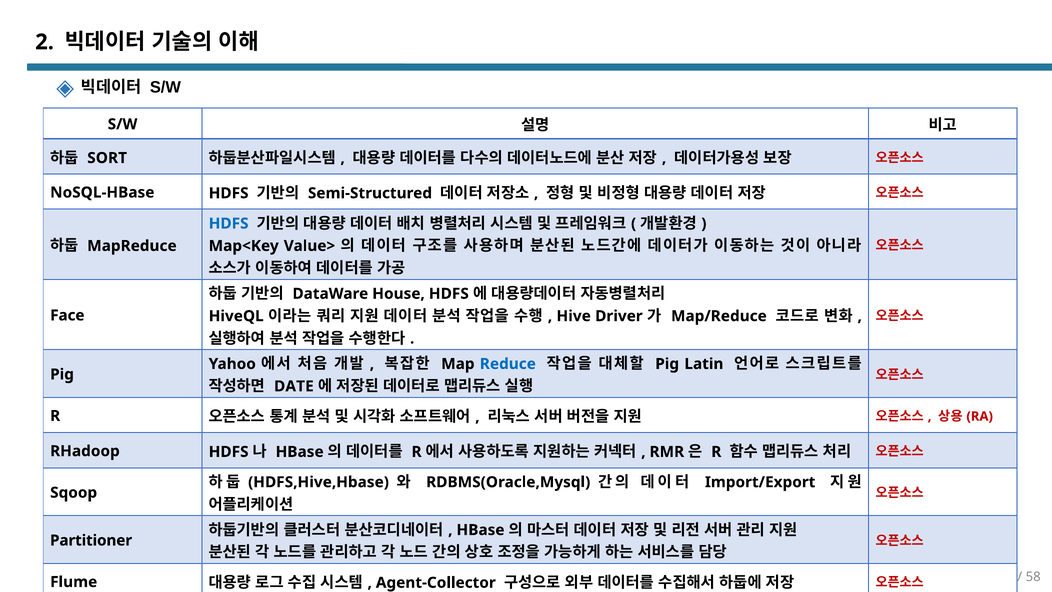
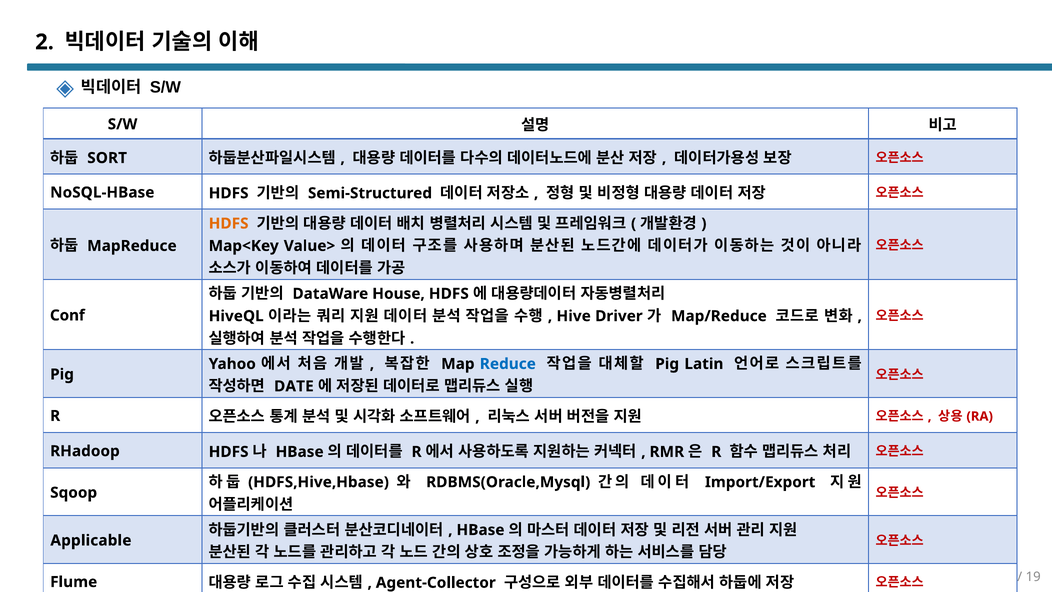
HDFS at (229, 223) colour: blue -> orange
Face: Face -> Conf
Partitioner: Partitioner -> Applicable
58: 58 -> 19
